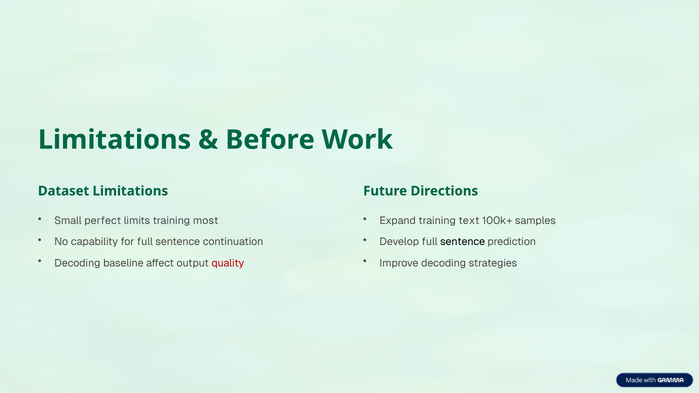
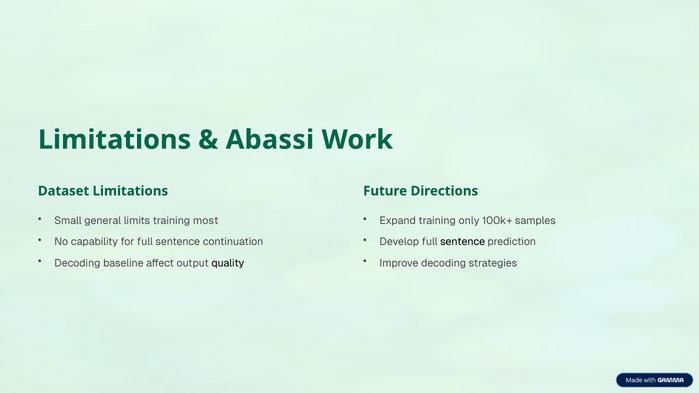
Before: Before -> Abassi
perfect: perfect -> general
text: text -> only
quality colour: red -> black
